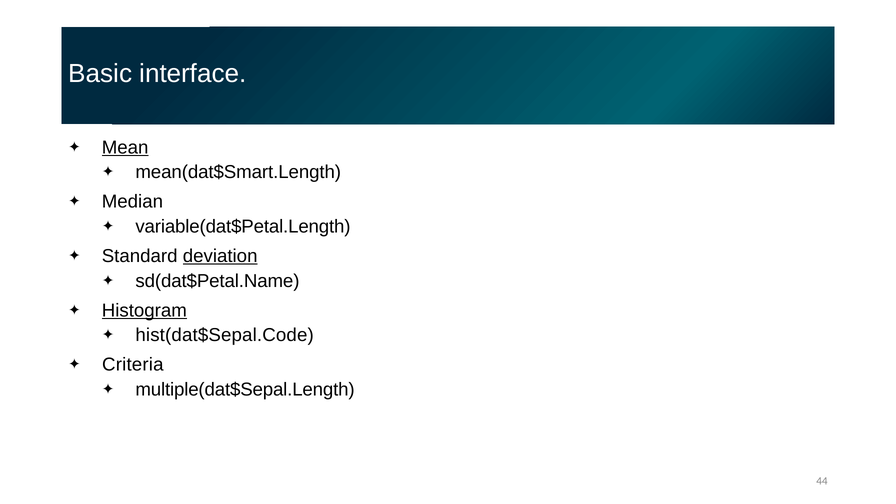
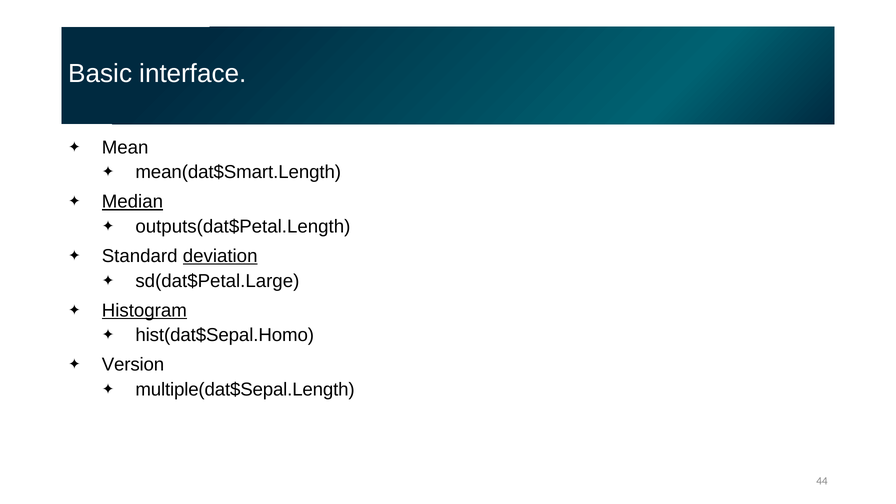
Mean underline: present -> none
Median underline: none -> present
variable(dat$Petal.Length: variable(dat$Petal.Length -> outputs(dat$Petal.Length
sd(dat$Petal.Name: sd(dat$Petal.Name -> sd(dat$Petal.Large
hist(dat$Sepal.Code: hist(dat$Sepal.Code -> hist(dat$Sepal.Homo
Criteria: Criteria -> Version
